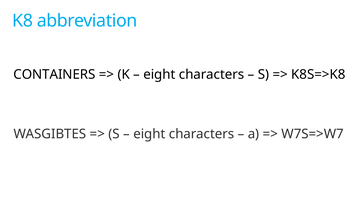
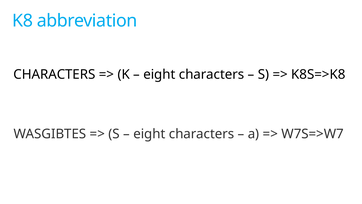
CONTAINERS at (54, 74): CONTAINERS -> CHARACTERS
